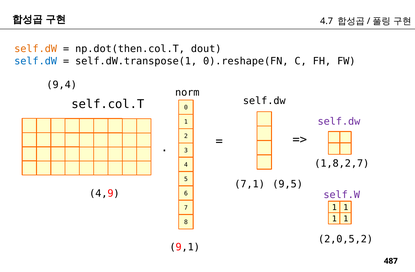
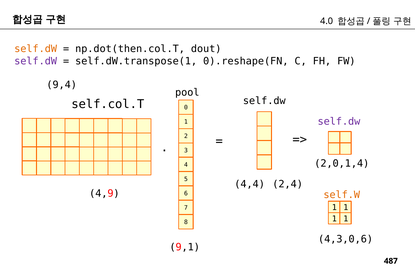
4.7: 4.7 -> 4.0
self.dW at (36, 61) colour: blue -> purple
norm: norm -> pool
1,8,2,7: 1,8,2,7 -> 2,0,1,4
7,1: 7,1 -> 4,4
9,5: 9,5 -> 2,4
self.W colour: purple -> orange
2,0,5,2: 2,0,5,2 -> 4,3,0,6
